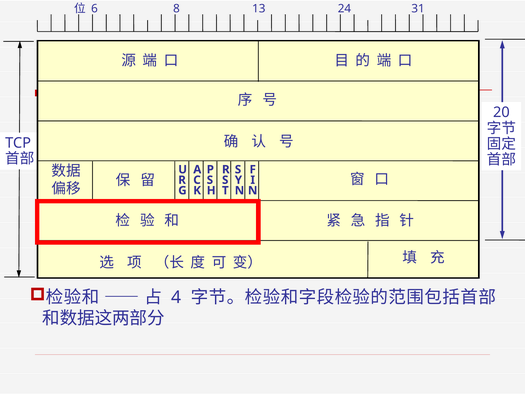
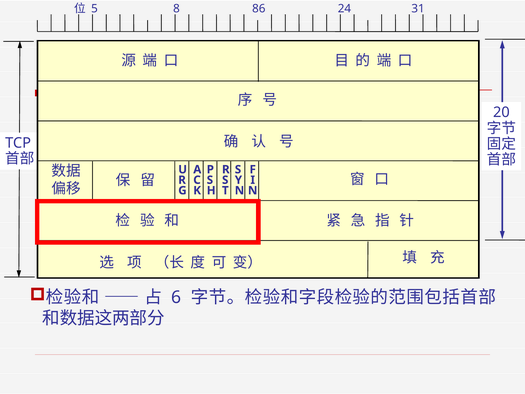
6: 6 -> 5
13: 13 -> 86
4: 4 -> 6
